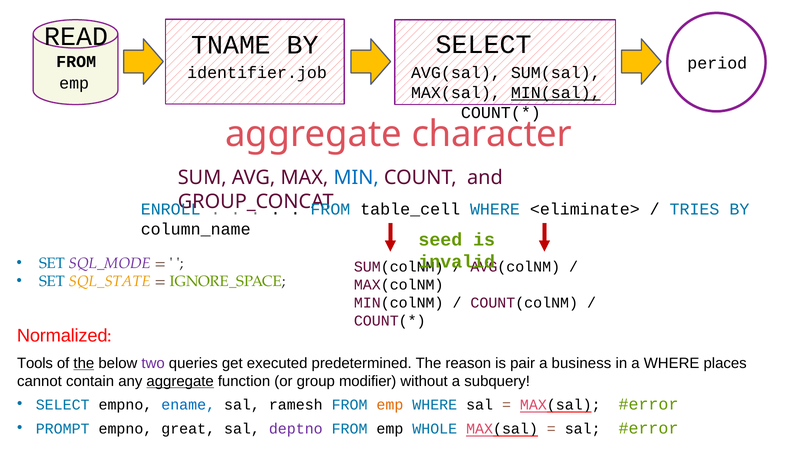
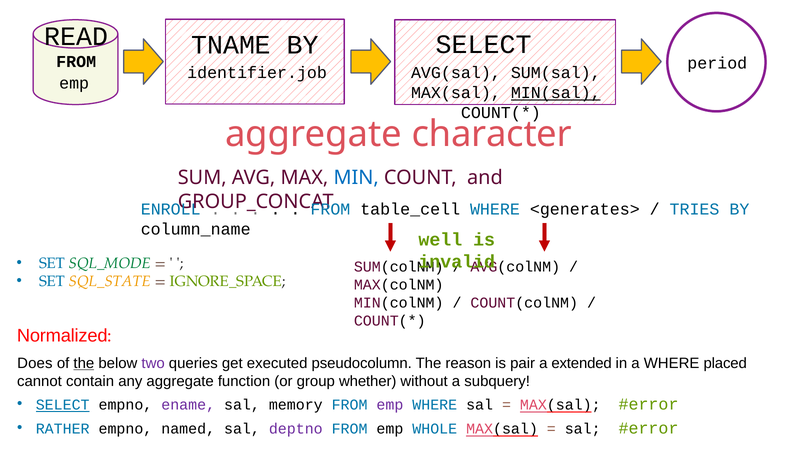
<eliminate>: <eliminate> -> <generates>
seed: seed -> well
SQL_MODE colour: purple -> green
Tools: Tools -> Does
predetermined: predetermined -> pseudocolumn
business: business -> extended
places: places -> placed
aggregate at (180, 381) underline: present -> none
modifier: modifier -> whether
SELECT at (63, 404) underline: none -> present
ename colour: blue -> purple
ramesh: ramesh -> memory
emp at (390, 404) colour: orange -> purple
PROMPT: PROMPT -> RATHER
great: great -> named
